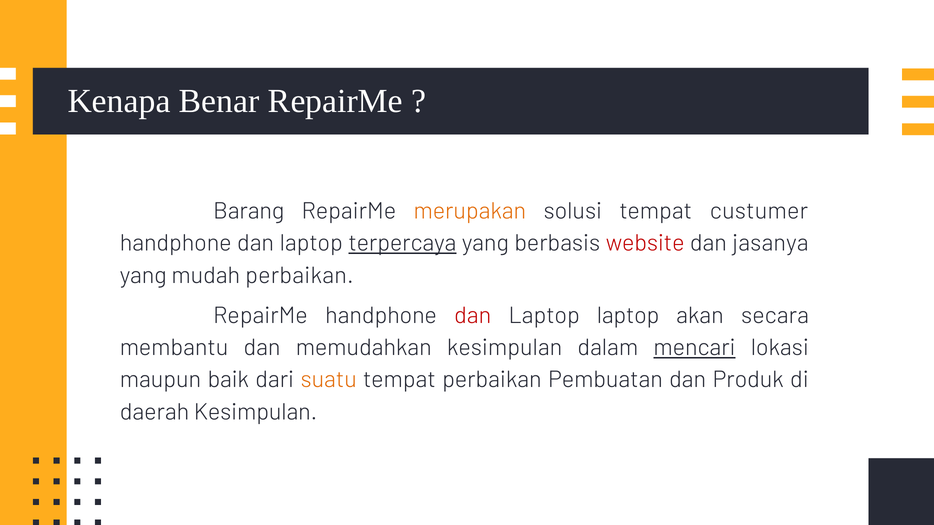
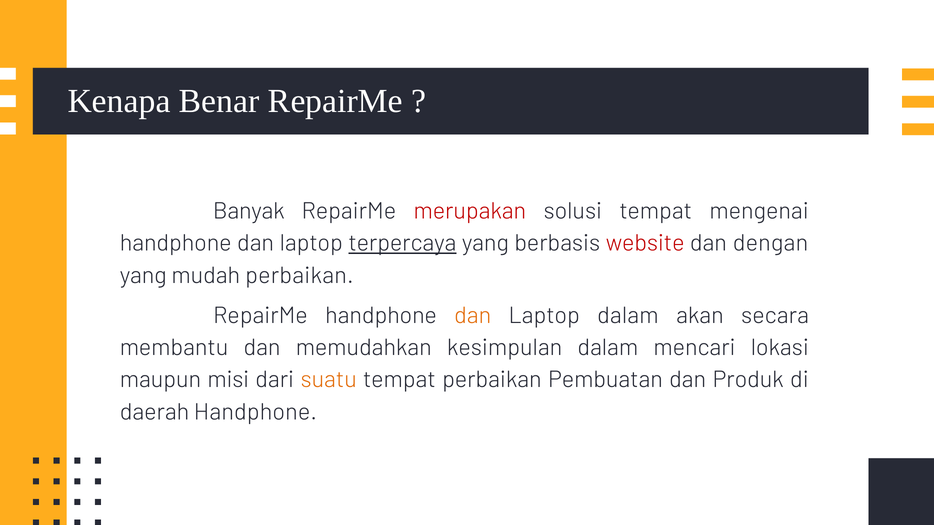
Barang: Barang -> Banyak
merupakan colour: orange -> red
custumer: custumer -> mengenai
jasanya: jasanya -> dengan
dan at (473, 316) colour: red -> orange
Laptop laptop: laptop -> dalam
mencari underline: present -> none
baik: baik -> misi
daerah Kesimpulan: Kesimpulan -> Handphone
